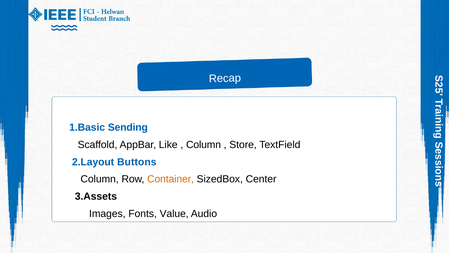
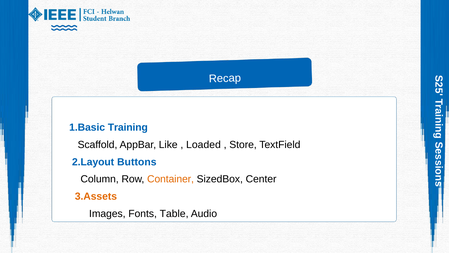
Sending: Sending -> Training
Column at (204, 144): Column -> Loaded
3.Assets colour: black -> orange
Value: Value -> Table
